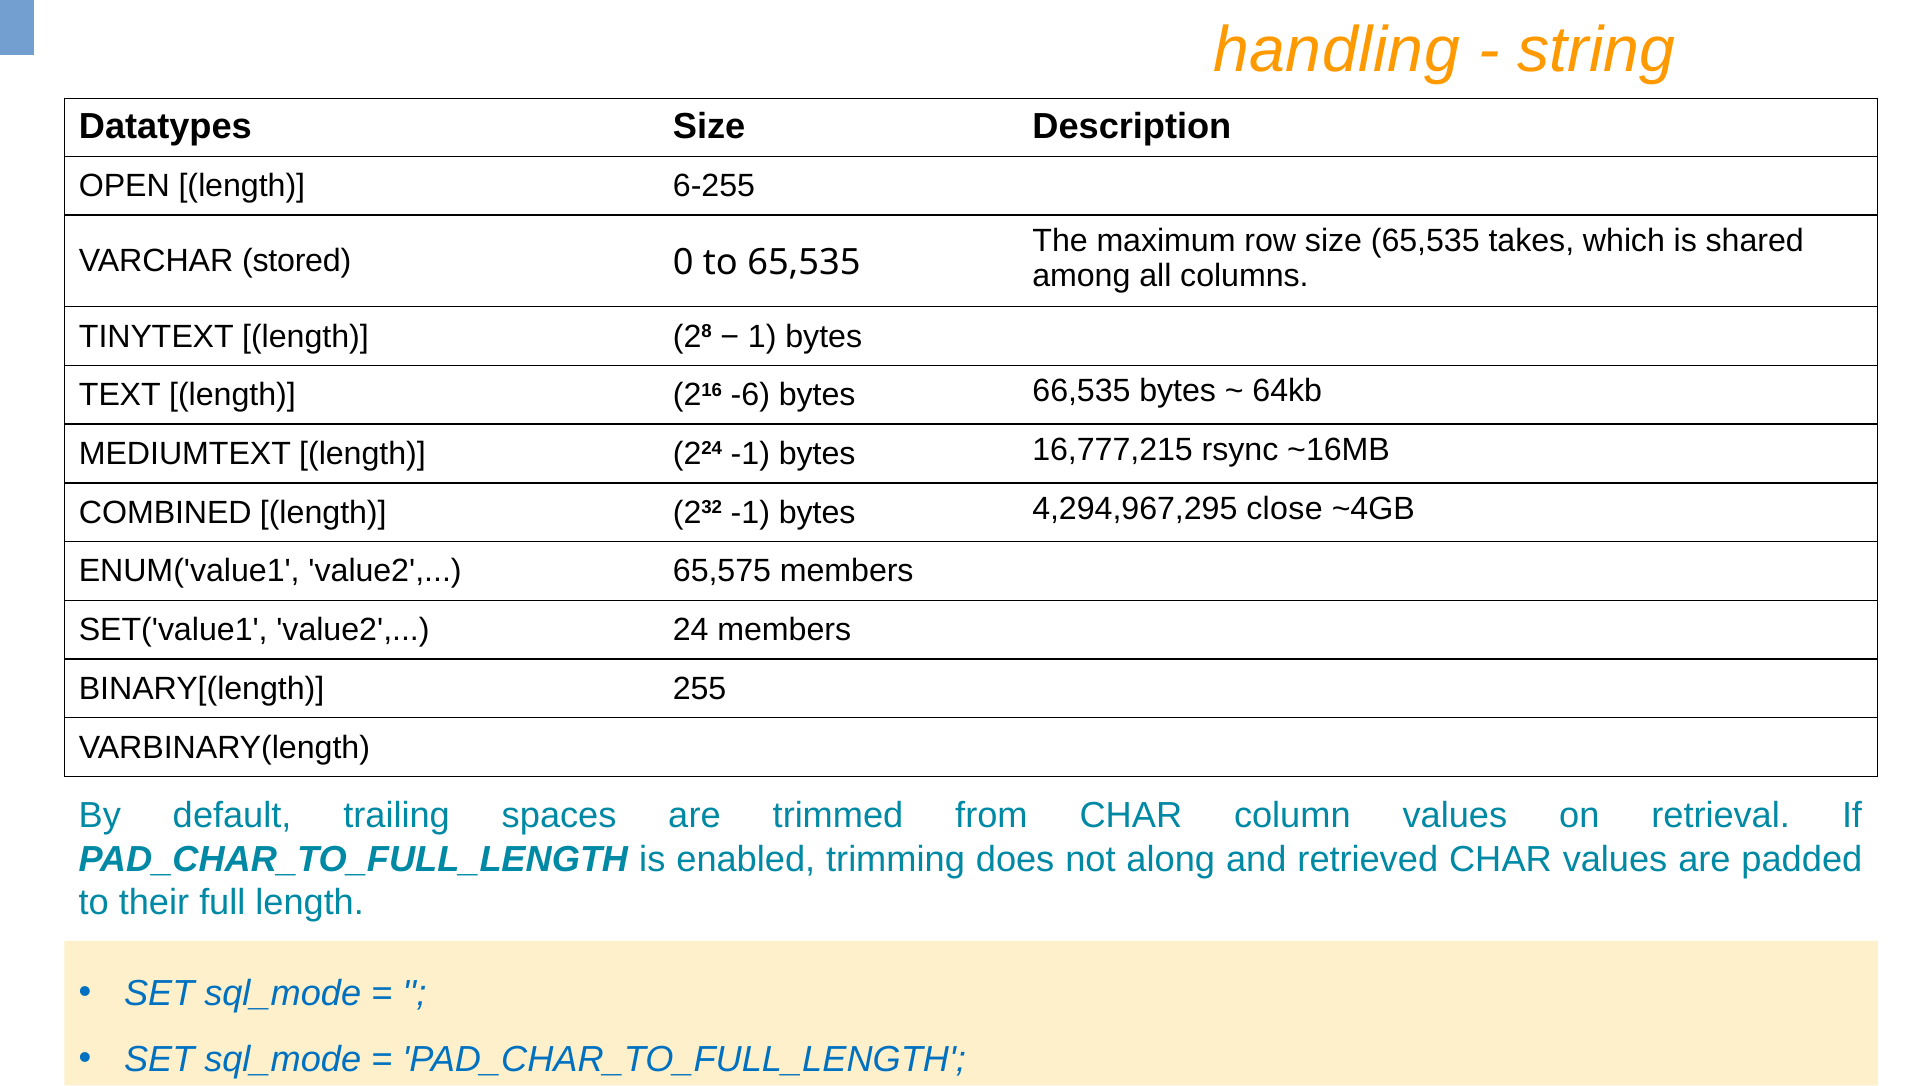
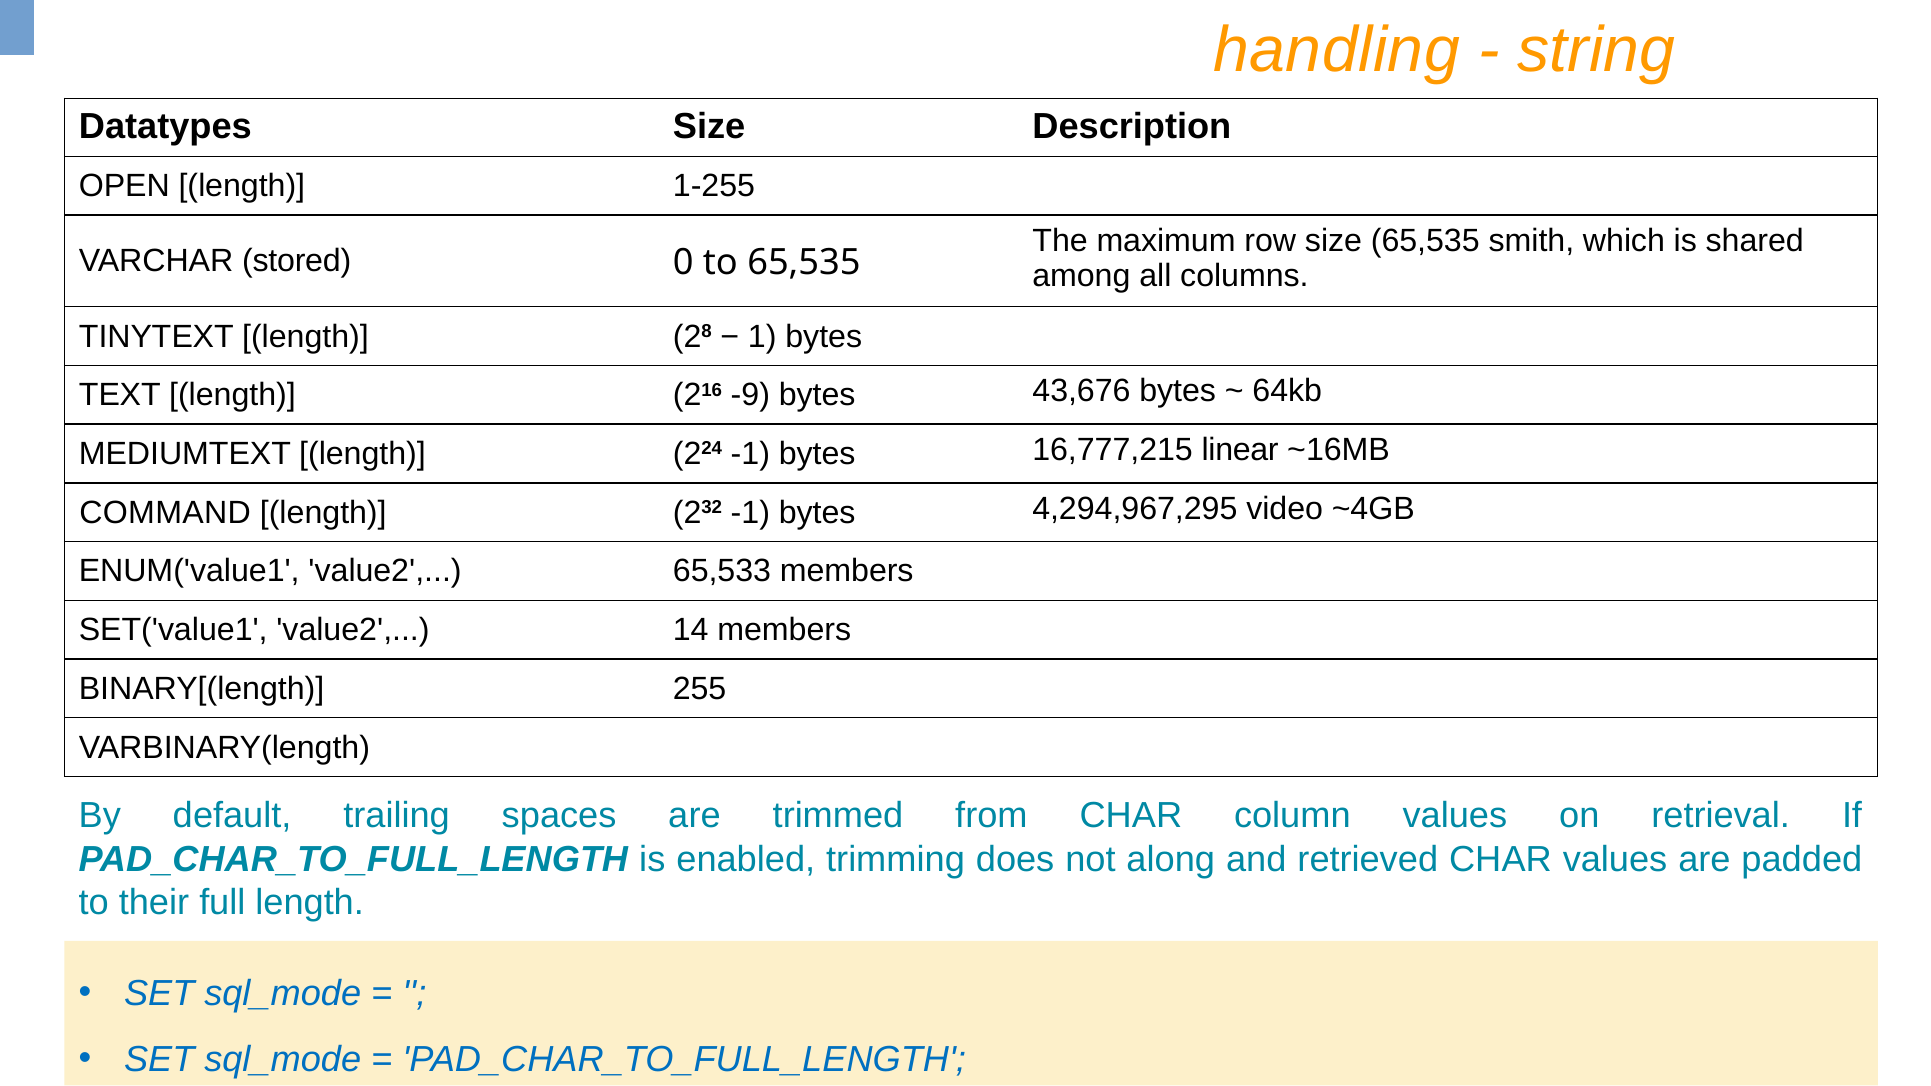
6-255: 6-255 -> 1-255
takes: takes -> smith
-6: -6 -> -9
66,535: 66,535 -> 43,676
rsync: rsync -> linear
COMBINED: COMBINED -> COMMAND
close: close -> video
65,575: 65,575 -> 65,533
24: 24 -> 14
